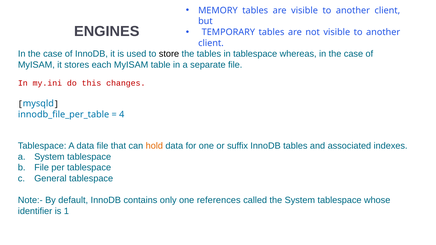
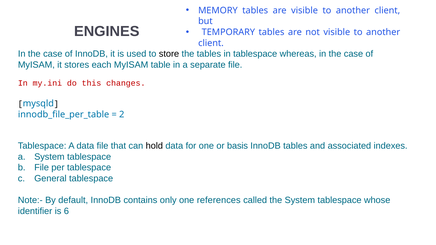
4: 4 -> 2
hold colour: orange -> black
suffix: suffix -> basis
1: 1 -> 6
